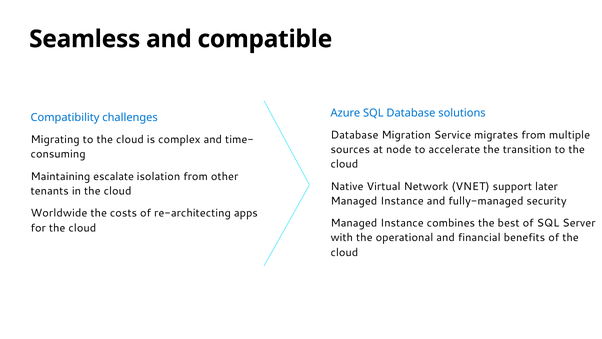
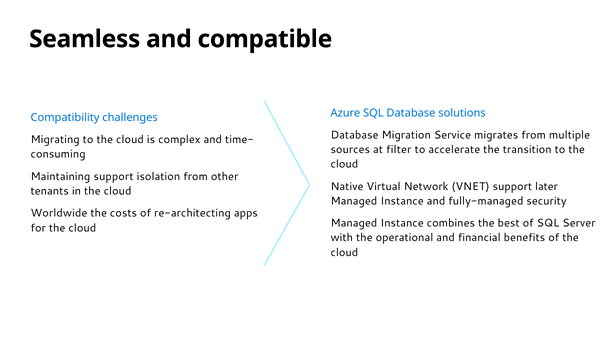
node: node -> filter
Maintaining escalate: escalate -> support
